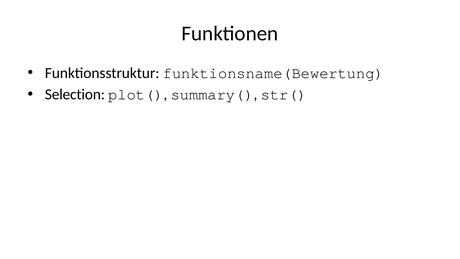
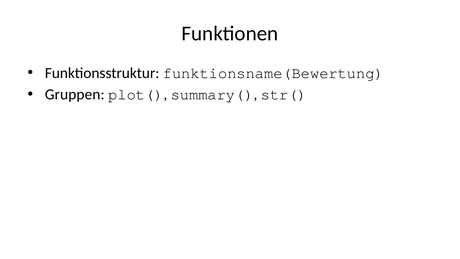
Selection: Selection -> Gruppen
